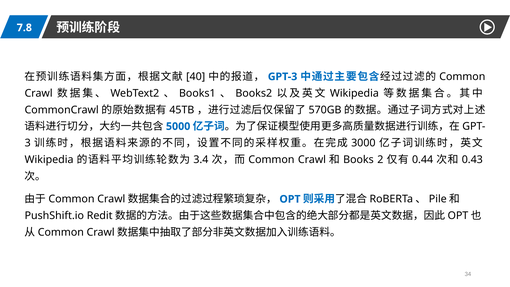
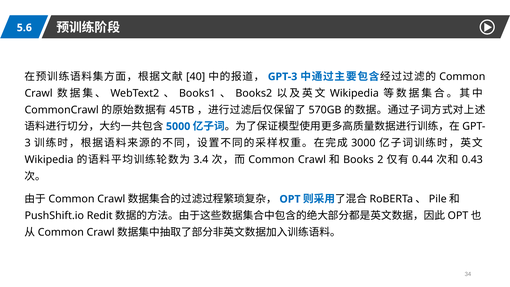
7.8: 7.8 -> 5.6
